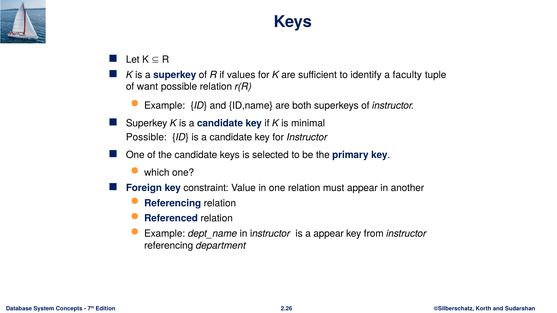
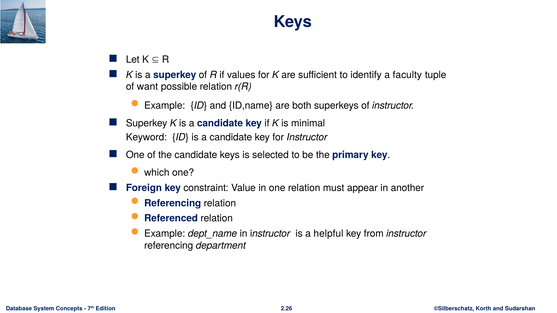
Possible at (146, 137): Possible -> Keyword
a appear: appear -> helpful
